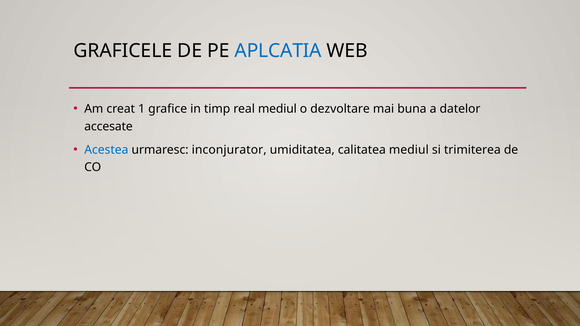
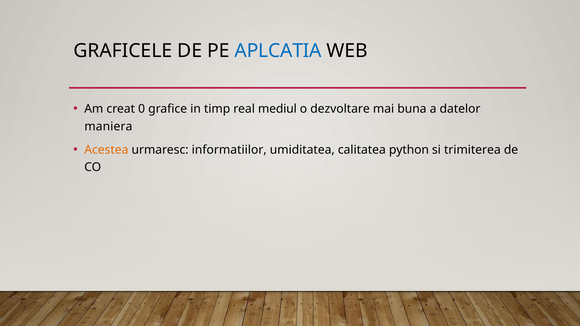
1: 1 -> 0
accesate: accesate -> maniera
Acestea colour: blue -> orange
inconjurator: inconjurator -> informatiilor
calitatea mediul: mediul -> python
